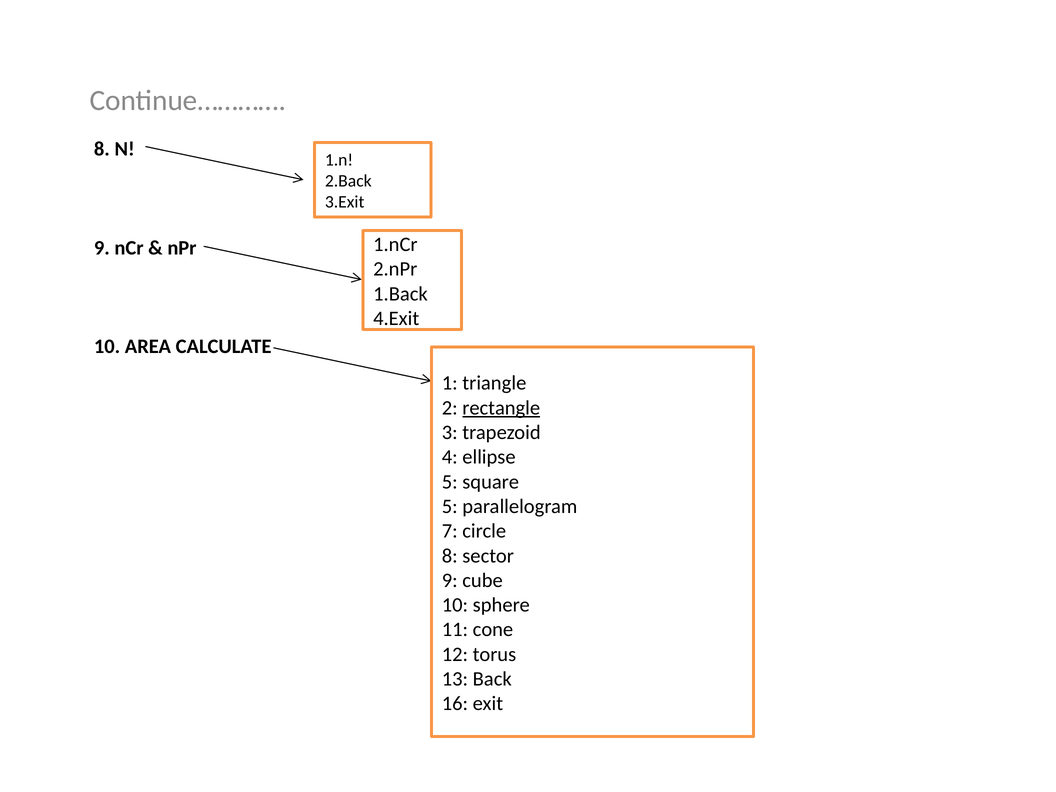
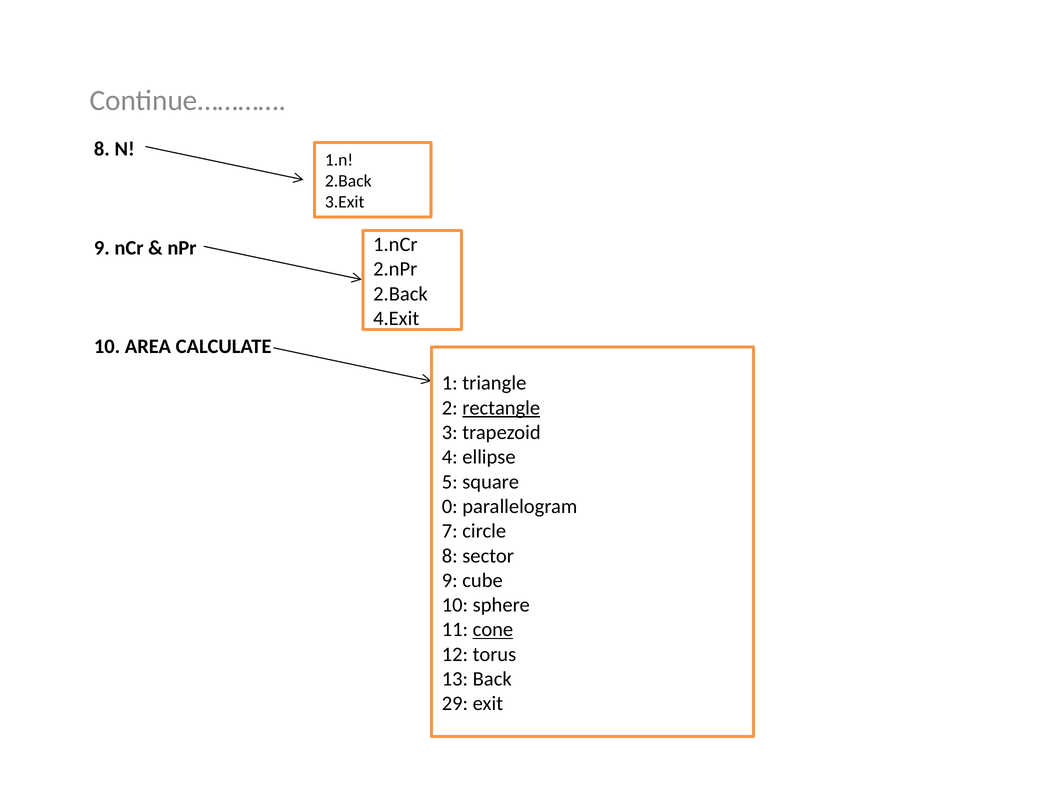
1.Back at (400, 294): 1.Back -> 2.Back
5 at (450, 506): 5 -> 0
cone underline: none -> present
16: 16 -> 29
